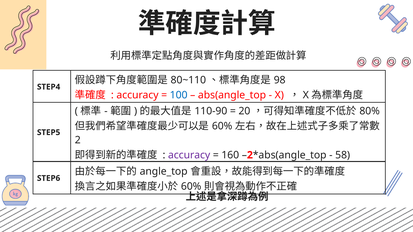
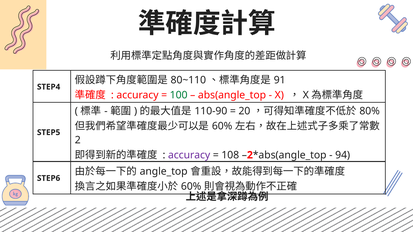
98: 98 -> 91
100 colour: blue -> green
160: 160 -> 108
58: 58 -> 94
